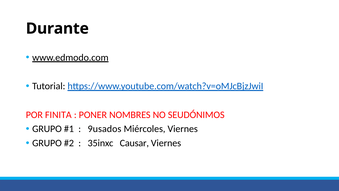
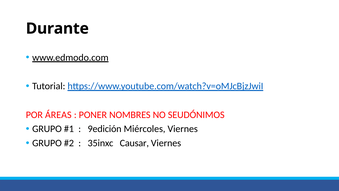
FINITA: FINITA -> ÁREAS
9usados: 9usados -> 9edición
